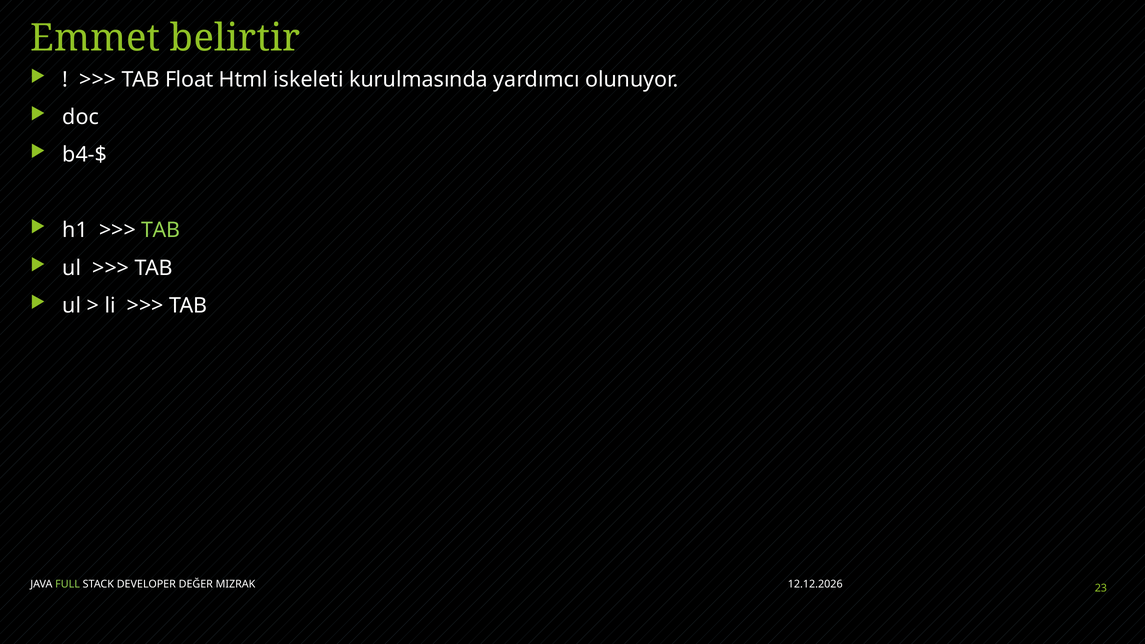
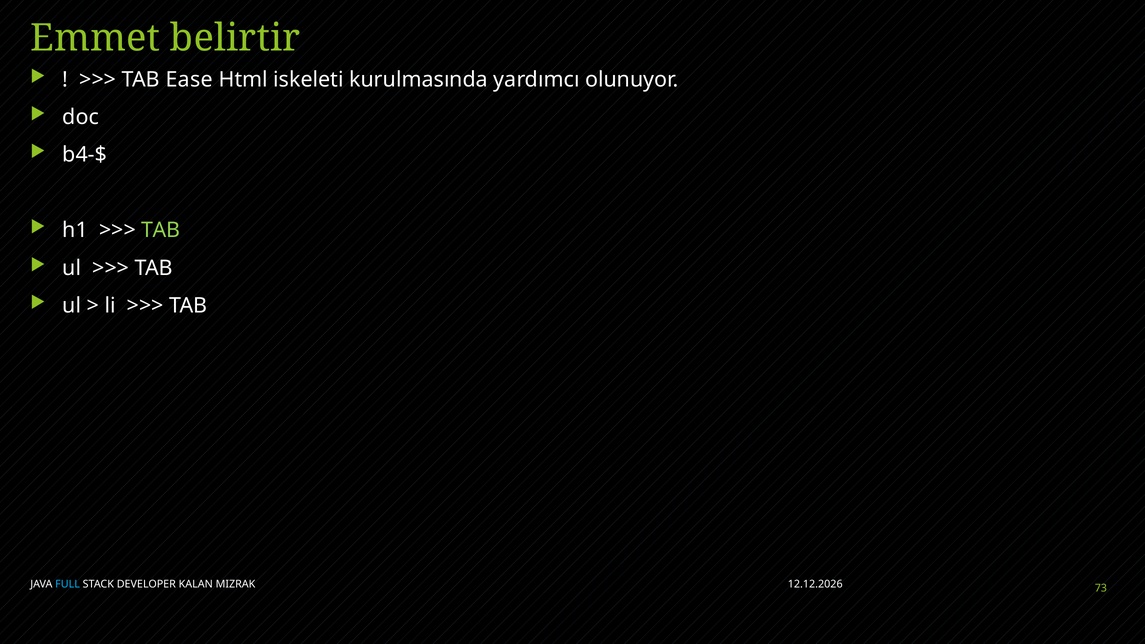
Float: Float -> Ease
FULL colour: light green -> light blue
DEĞER: DEĞER -> KALAN
23: 23 -> 73
